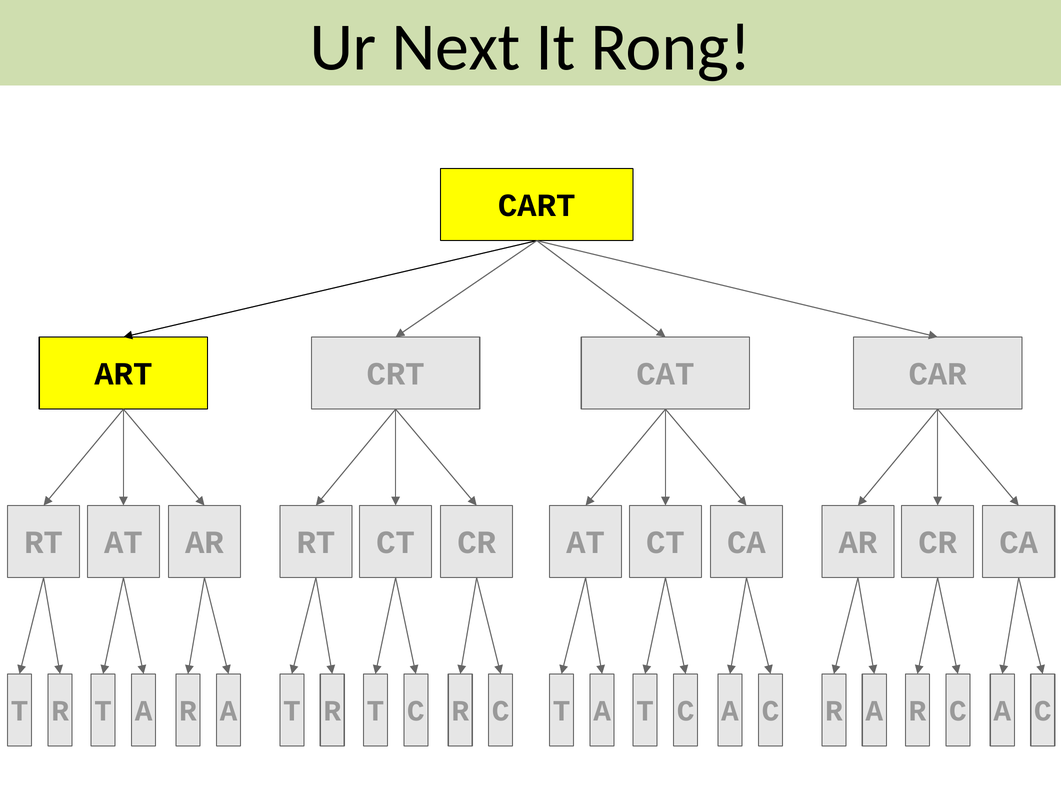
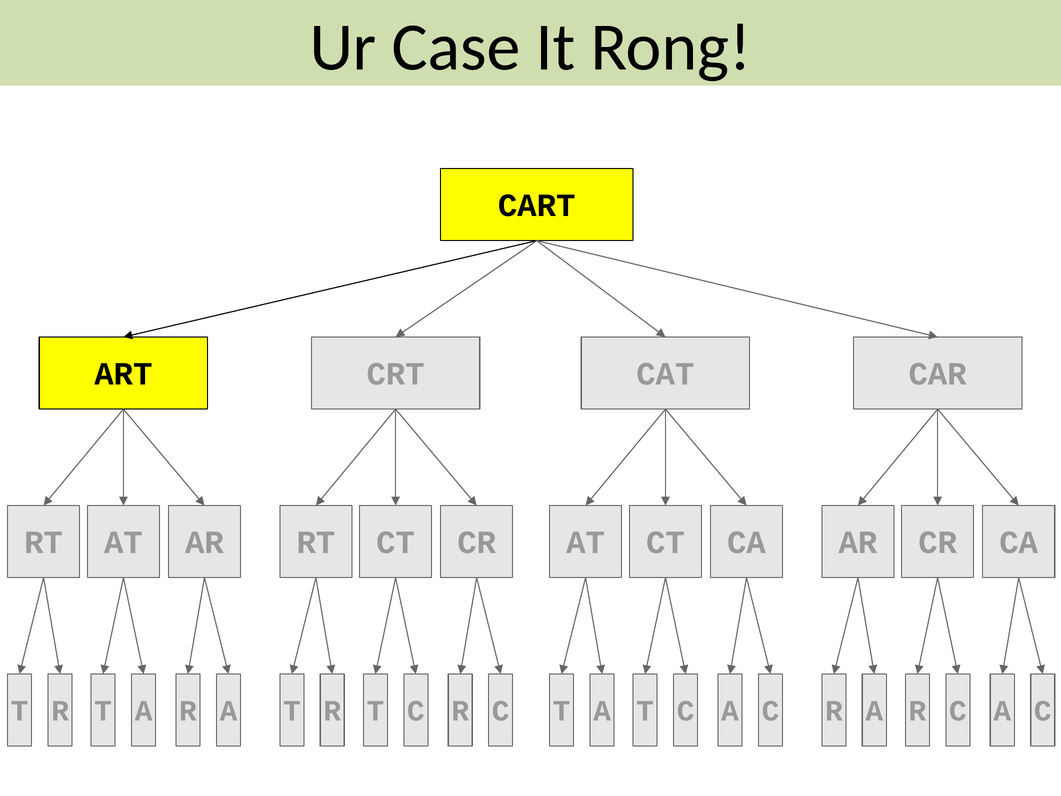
Next: Next -> Case
